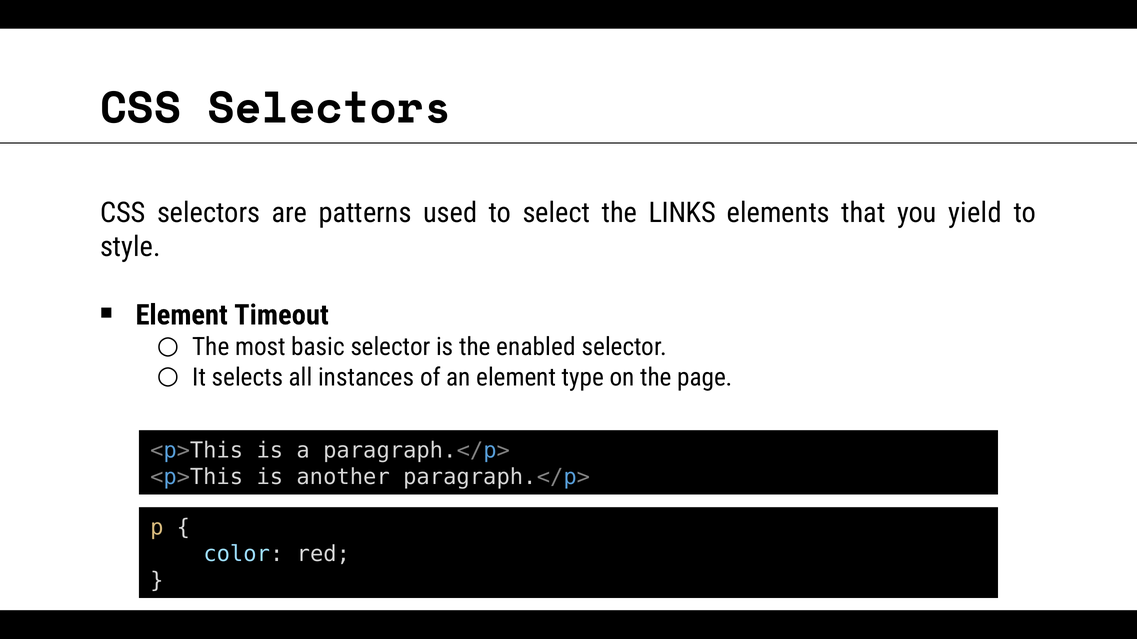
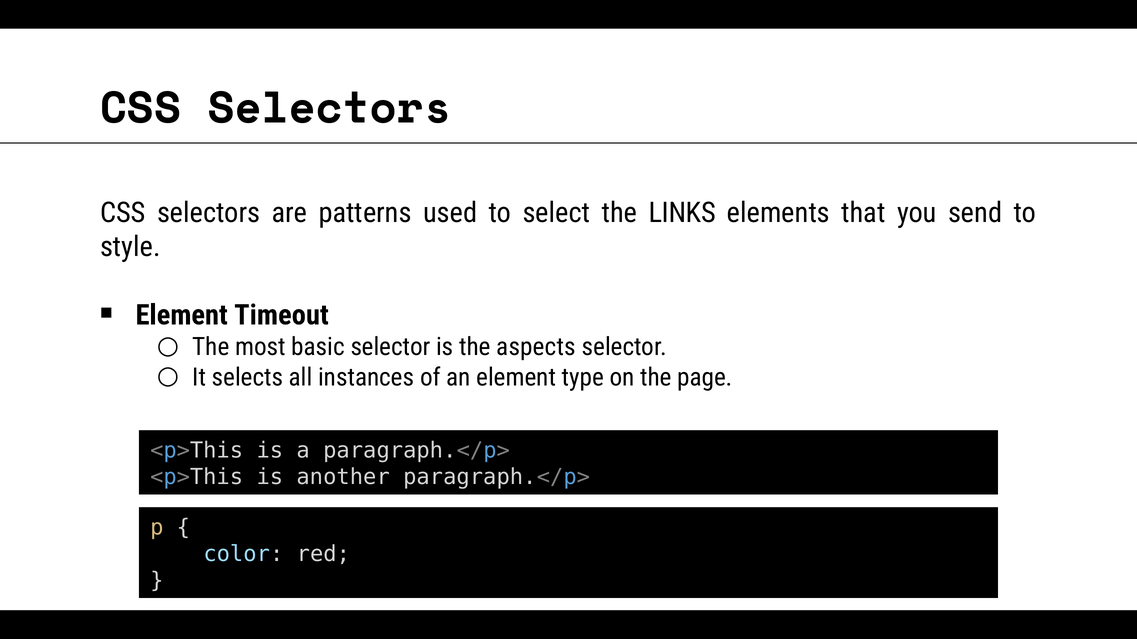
yield: yield -> send
enabled: enabled -> aspects
